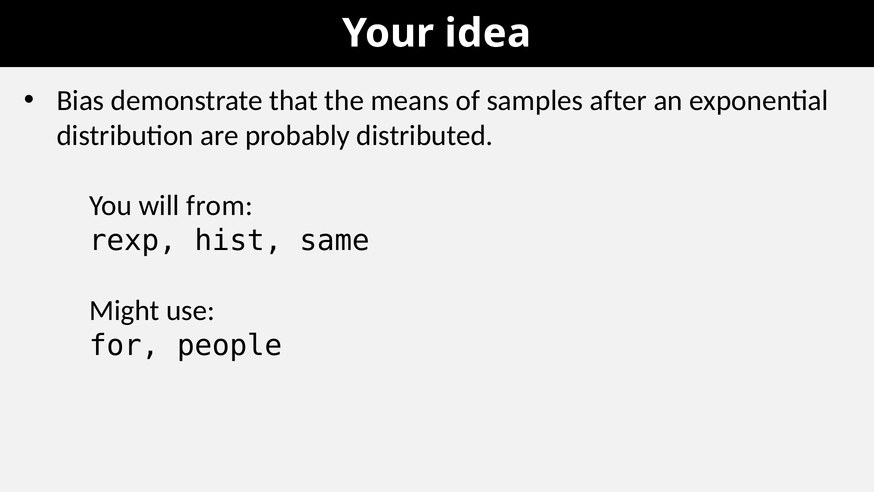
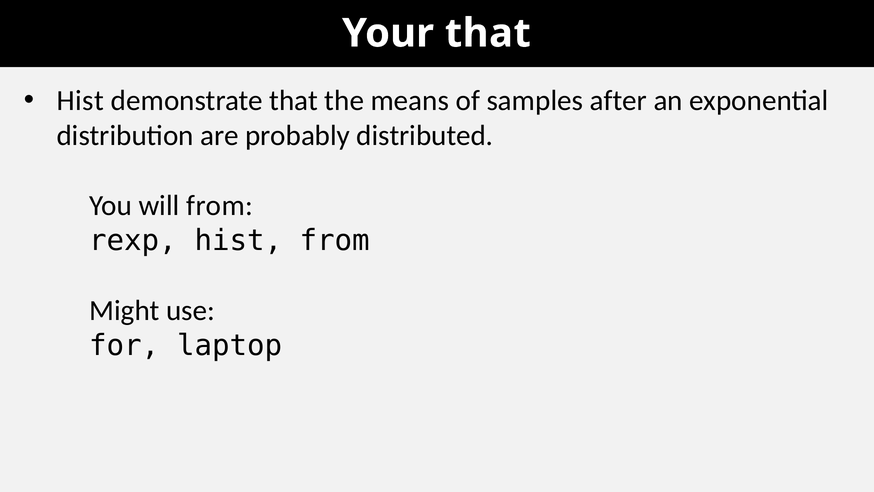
Your idea: idea -> that
Bias at (80, 101): Bias -> Hist
hist same: same -> from
people: people -> laptop
